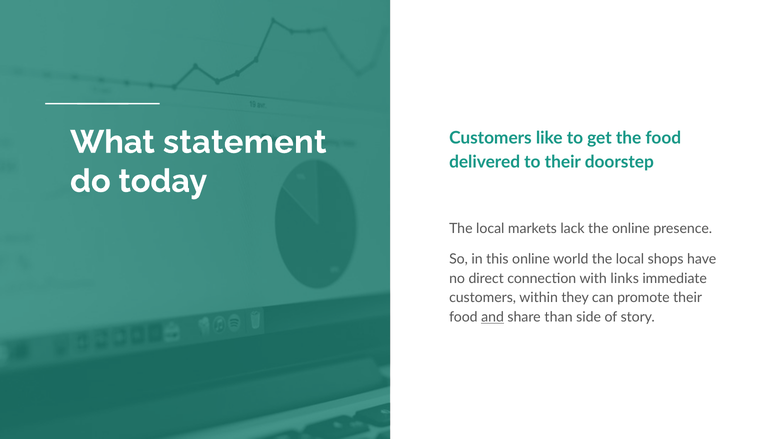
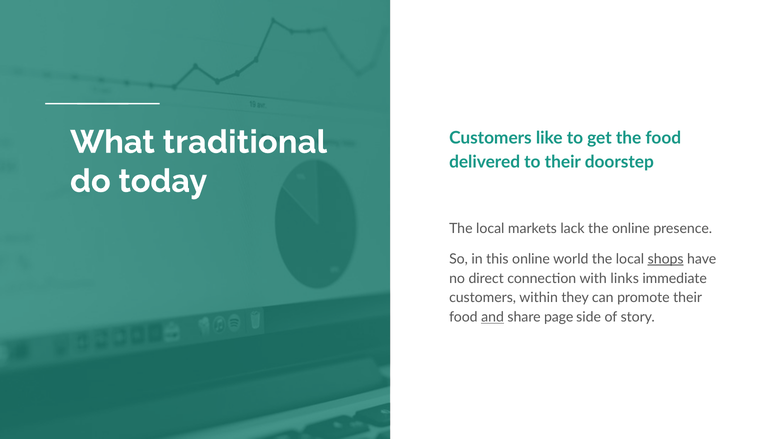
statement: statement -> traditional
shops underline: none -> present
than: than -> page
